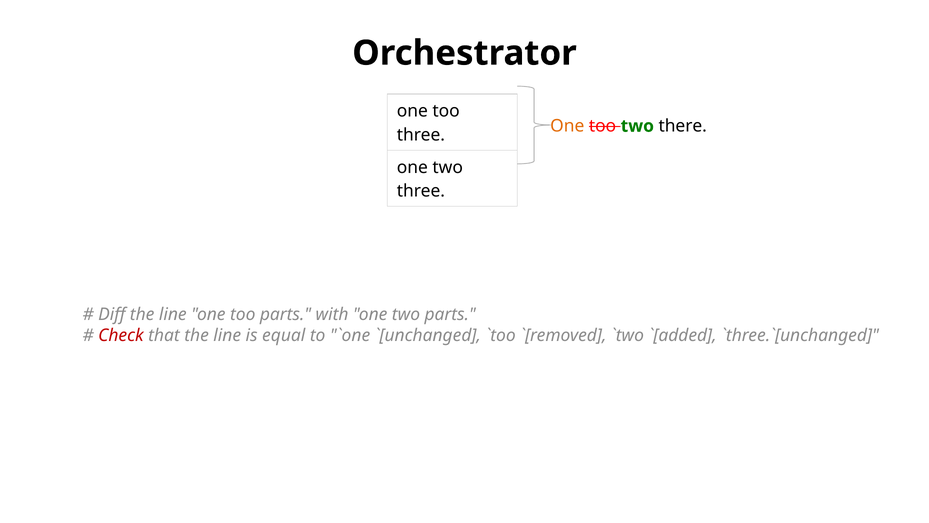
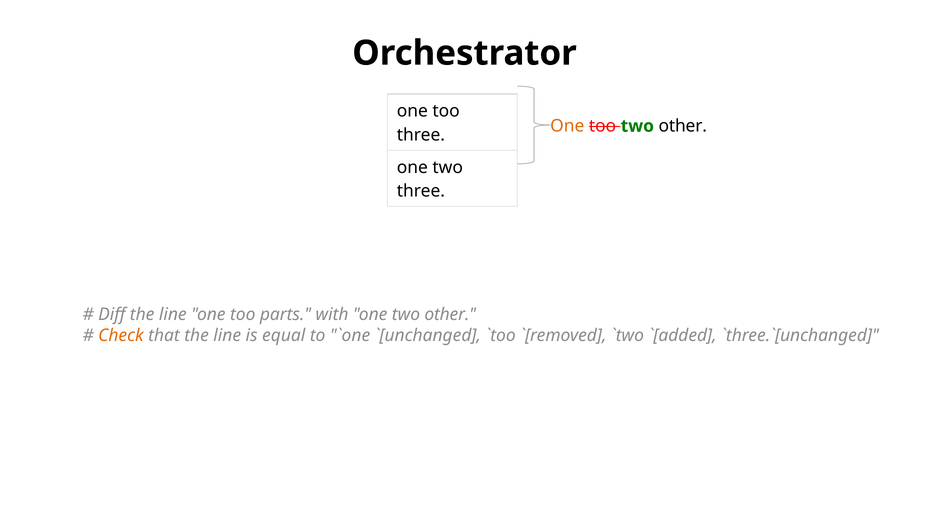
too two there: there -> other
one two parts: parts -> other
Check colour: red -> orange
